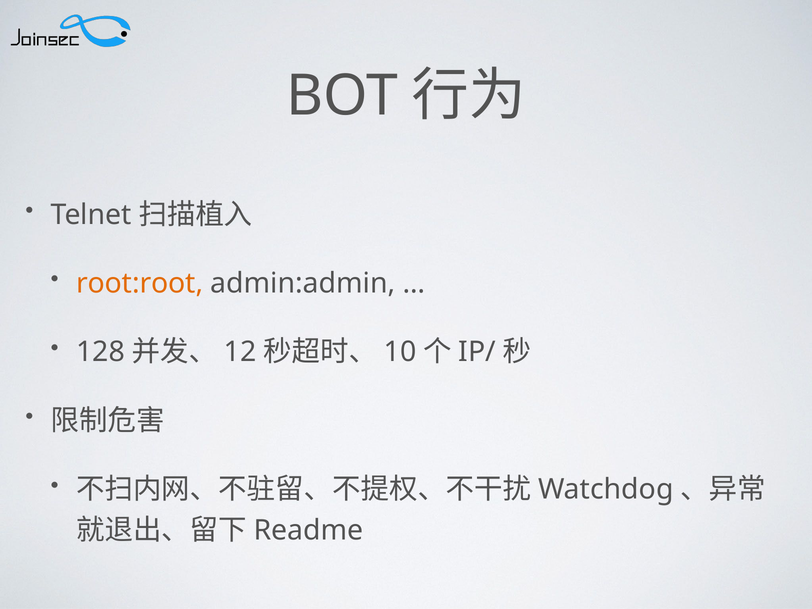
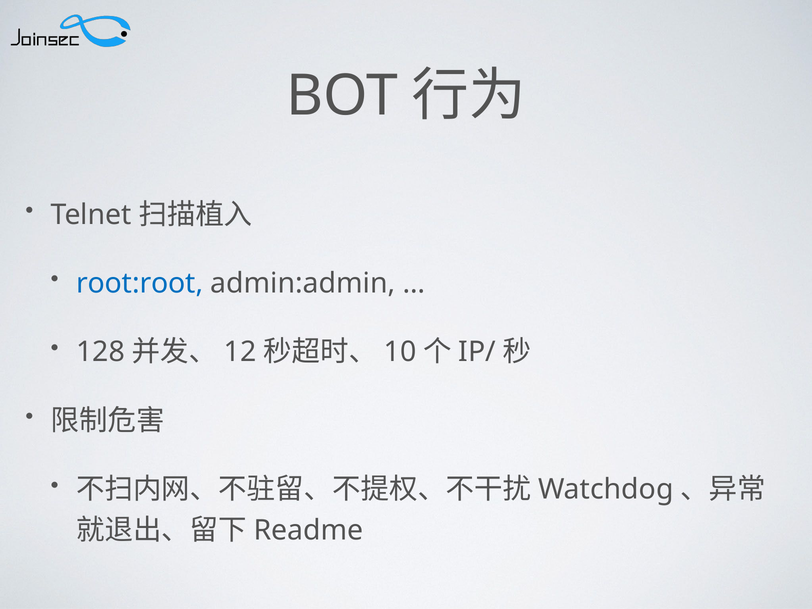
root:root colour: orange -> blue
